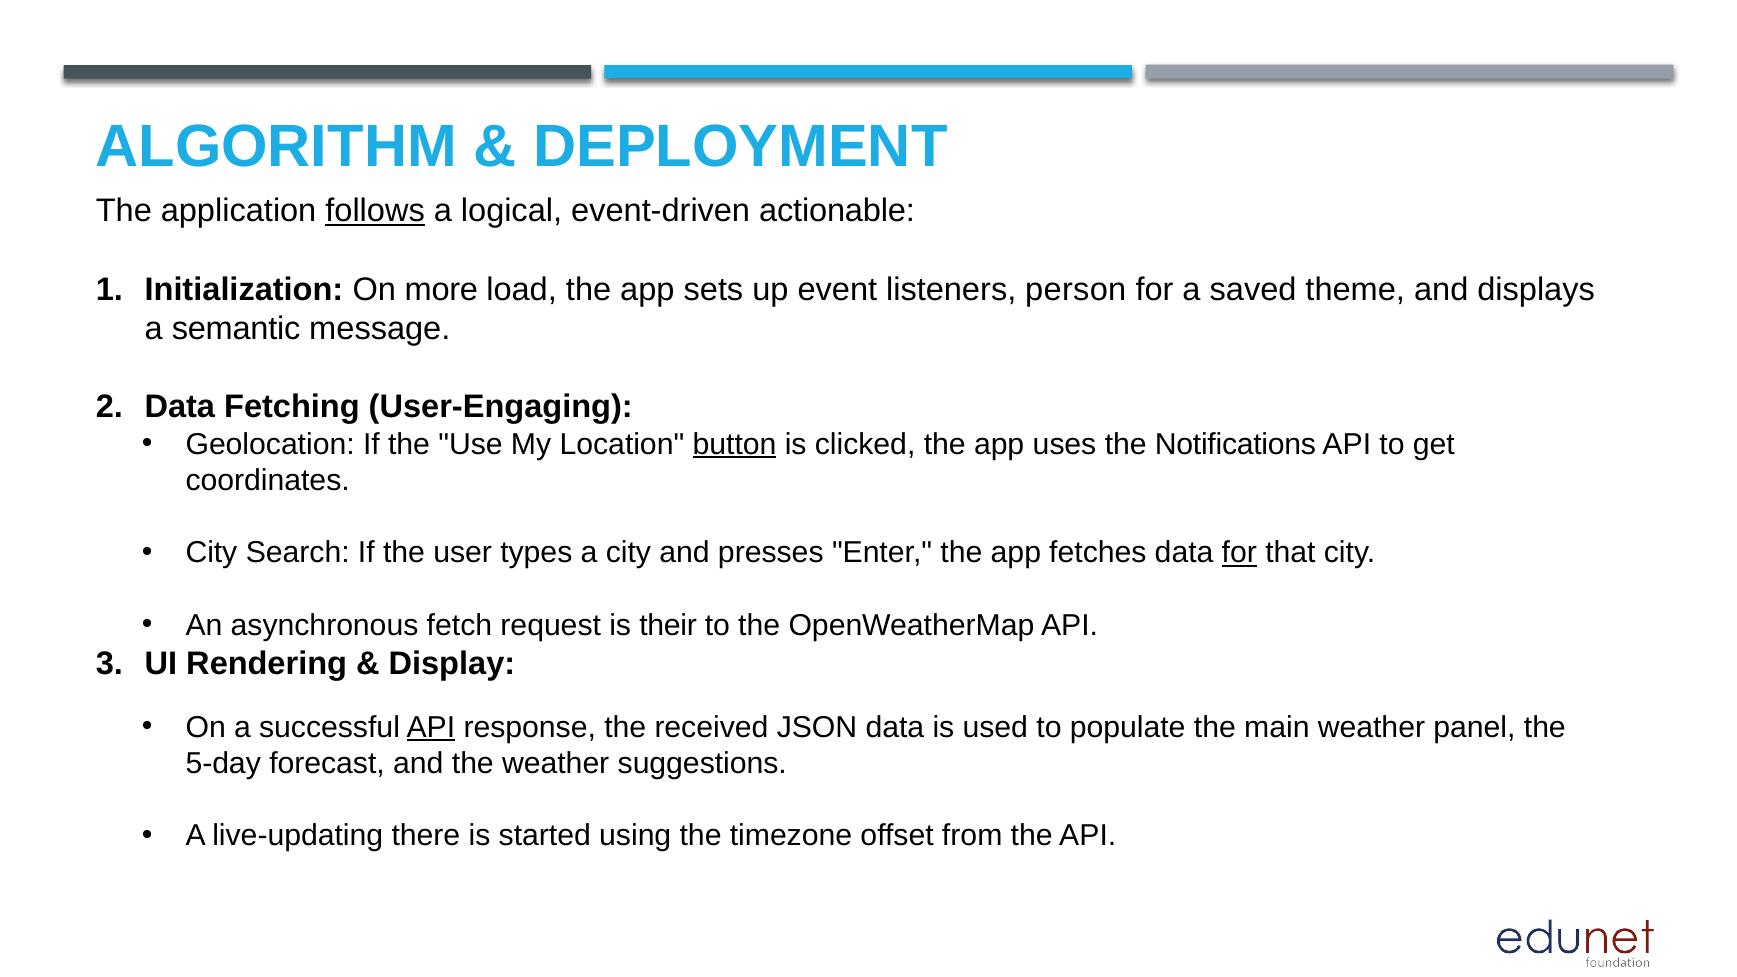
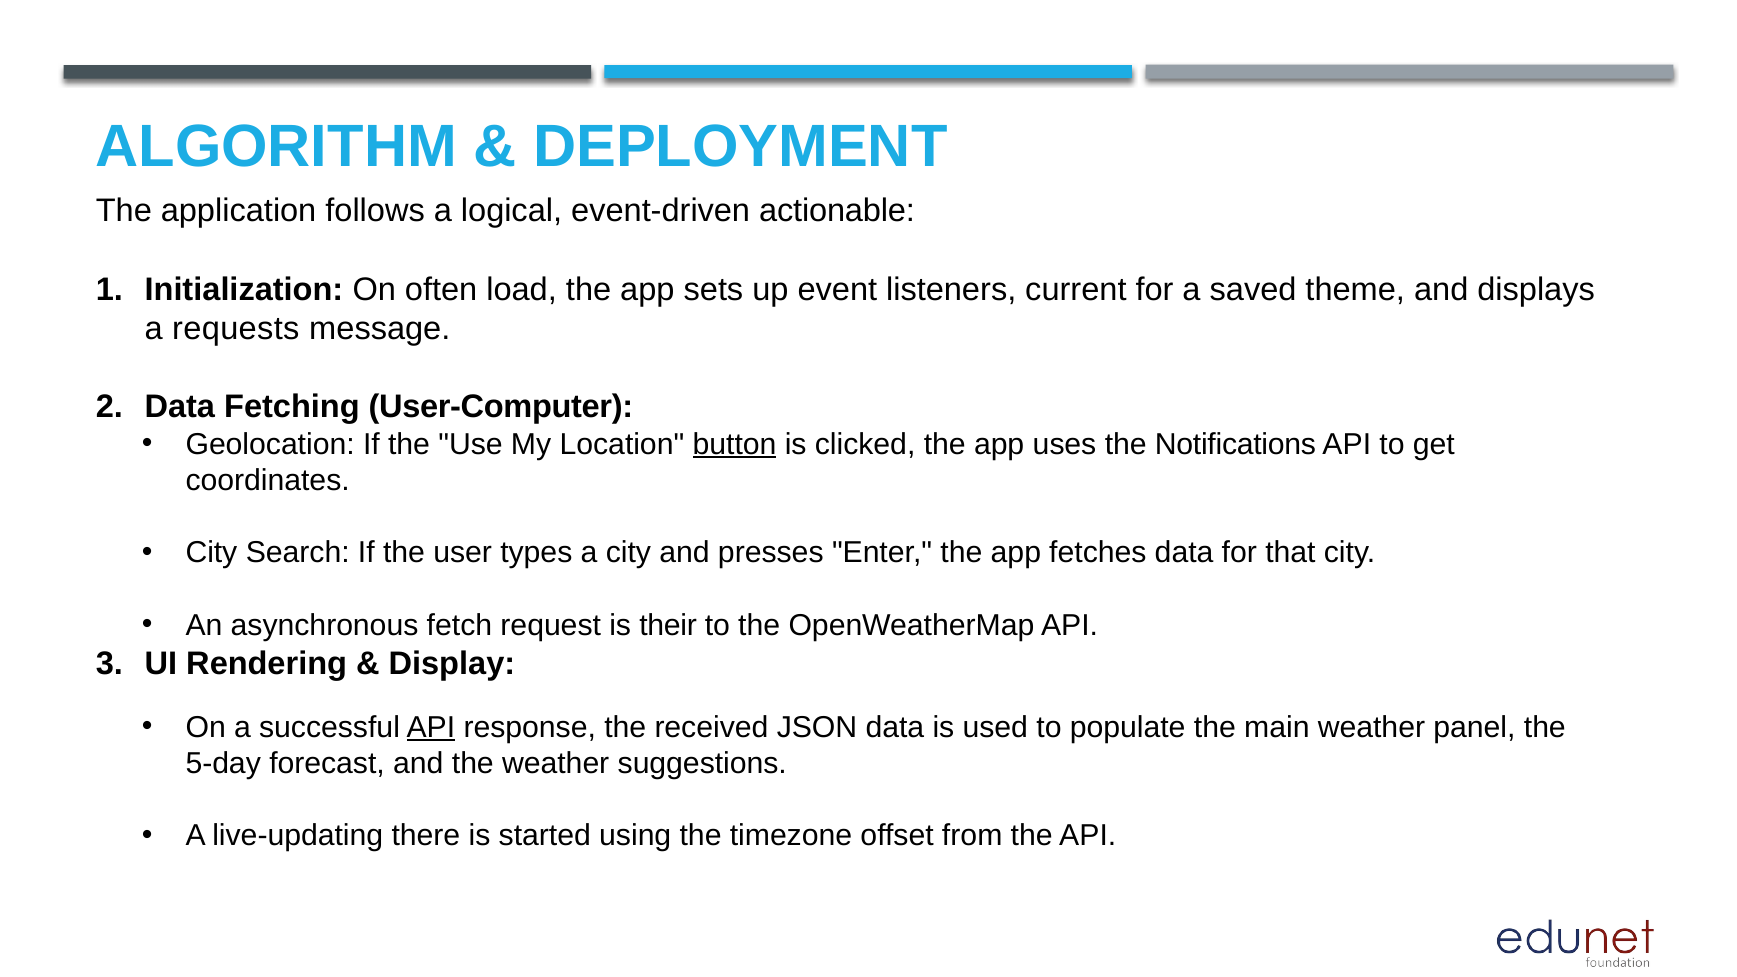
follows underline: present -> none
more: more -> often
person: person -> current
semantic: semantic -> requests
User-Engaging: User-Engaging -> User-Computer
for at (1239, 553) underline: present -> none
